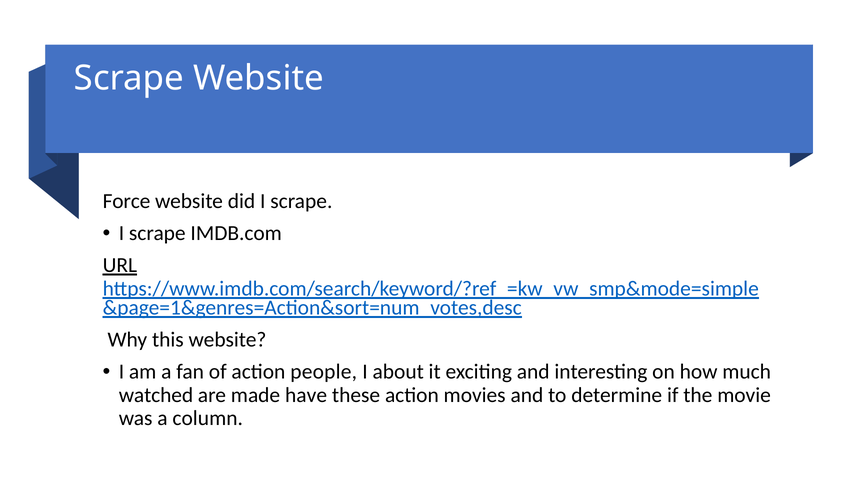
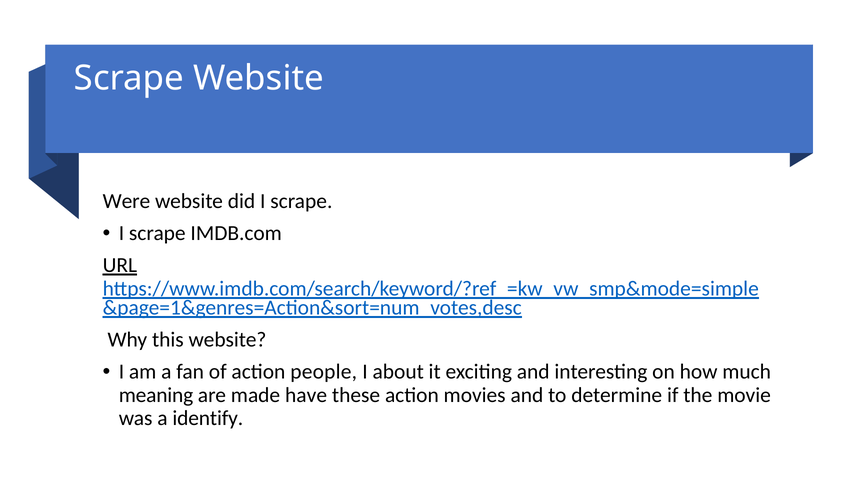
Force: Force -> Were
watched: watched -> meaning
column: column -> identify
